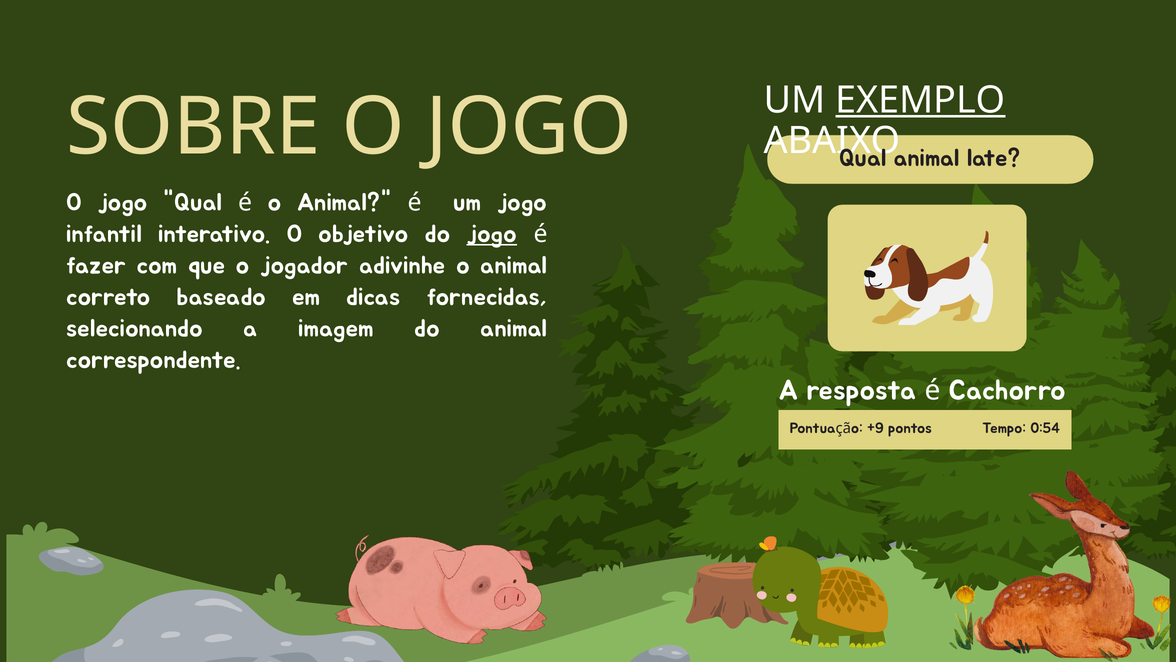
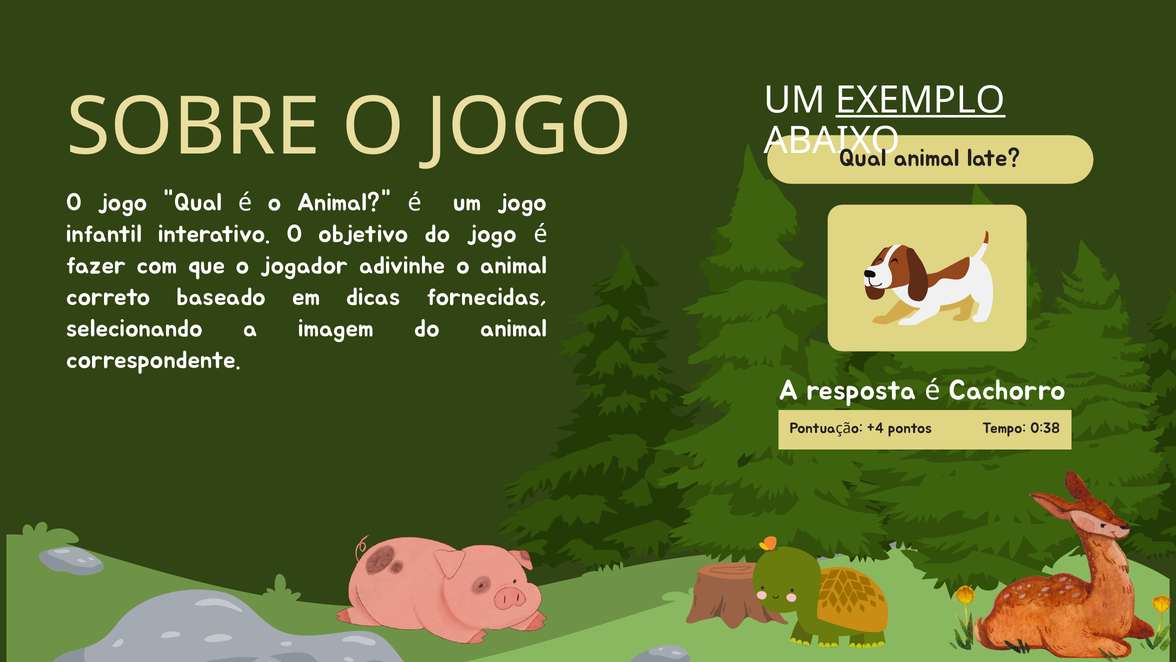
jogo at (492, 234) underline: present -> none
+9: +9 -> +4
0:54: 0:54 -> 0:38
